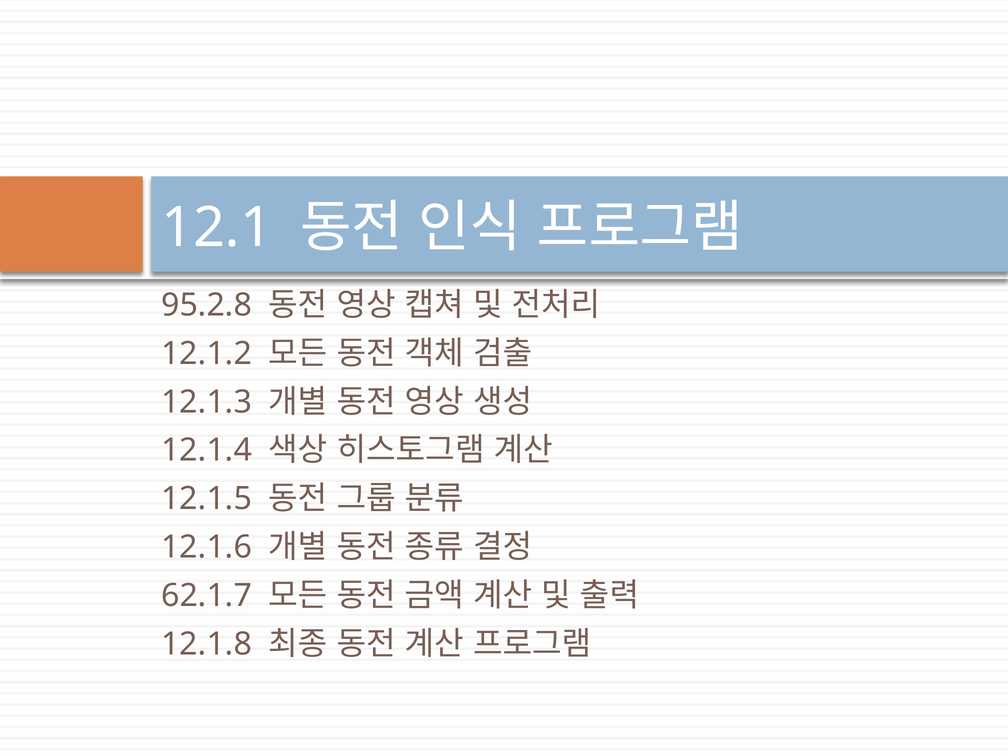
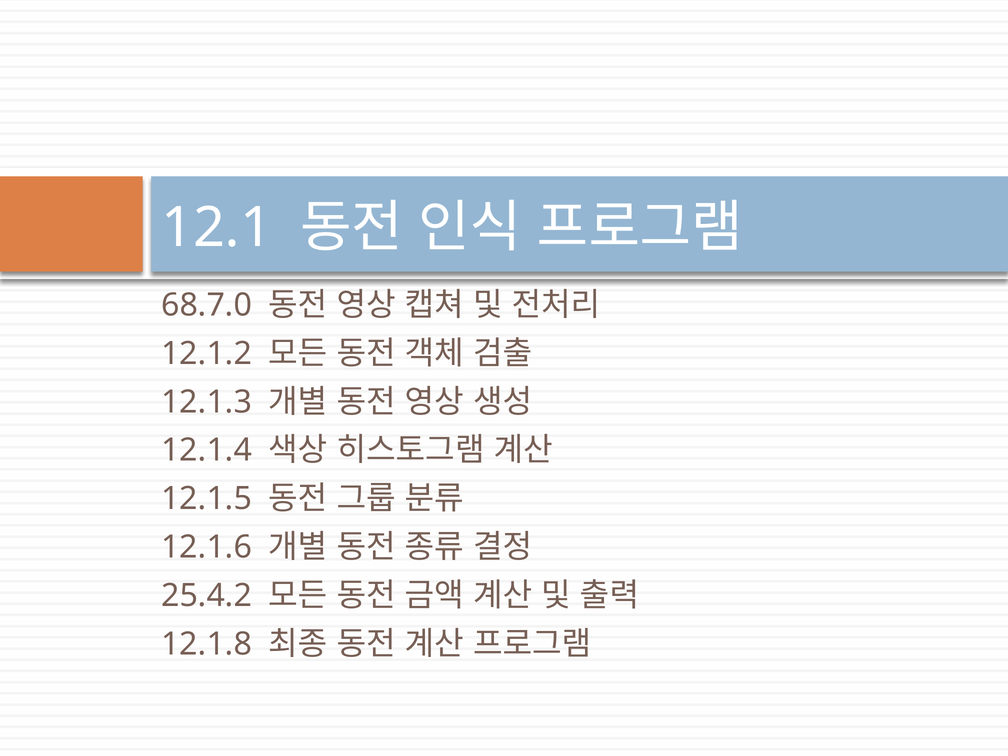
95.2.8: 95.2.8 -> 68.7.0
62.1.7: 62.1.7 -> 25.4.2
